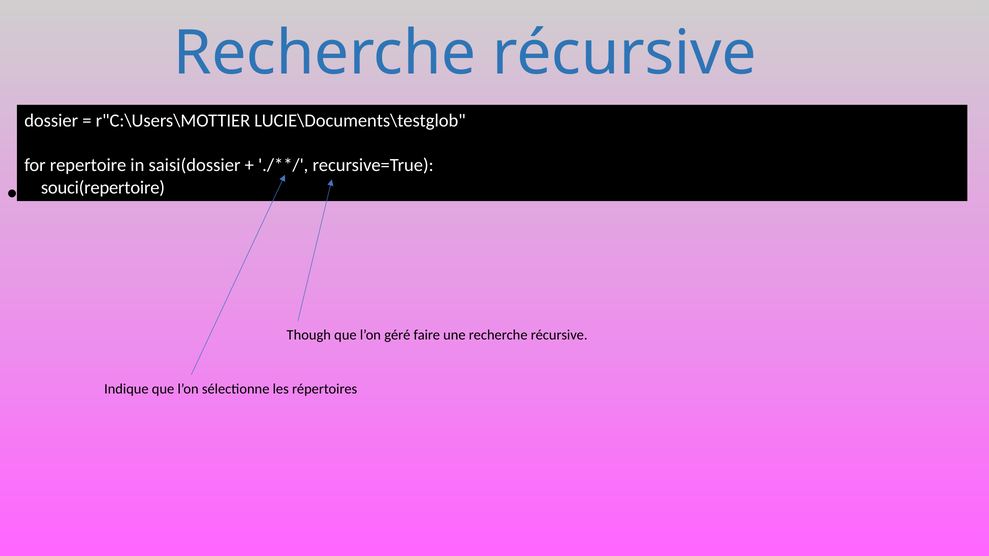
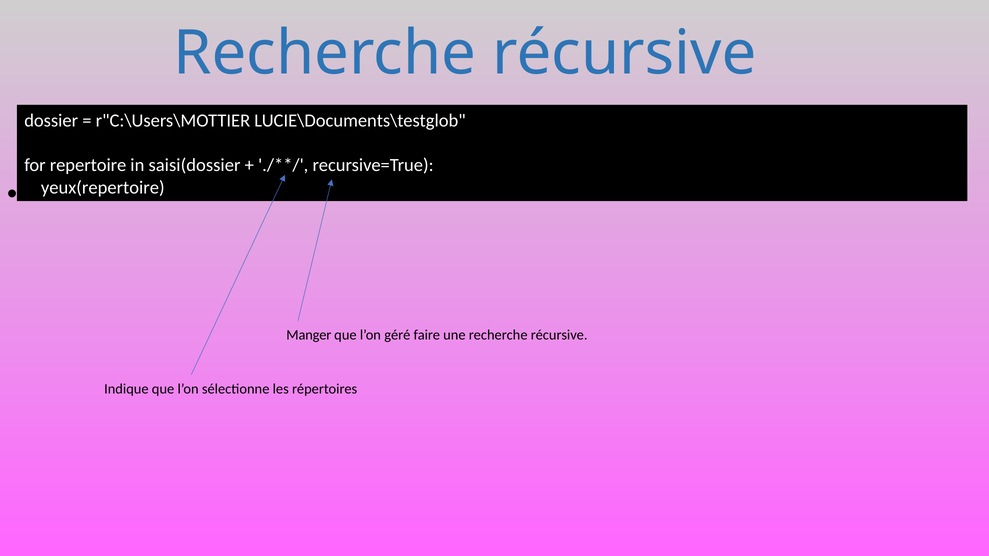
souci(repertoire: souci(repertoire -> yeux(repertoire
Though: Though -> Manger
